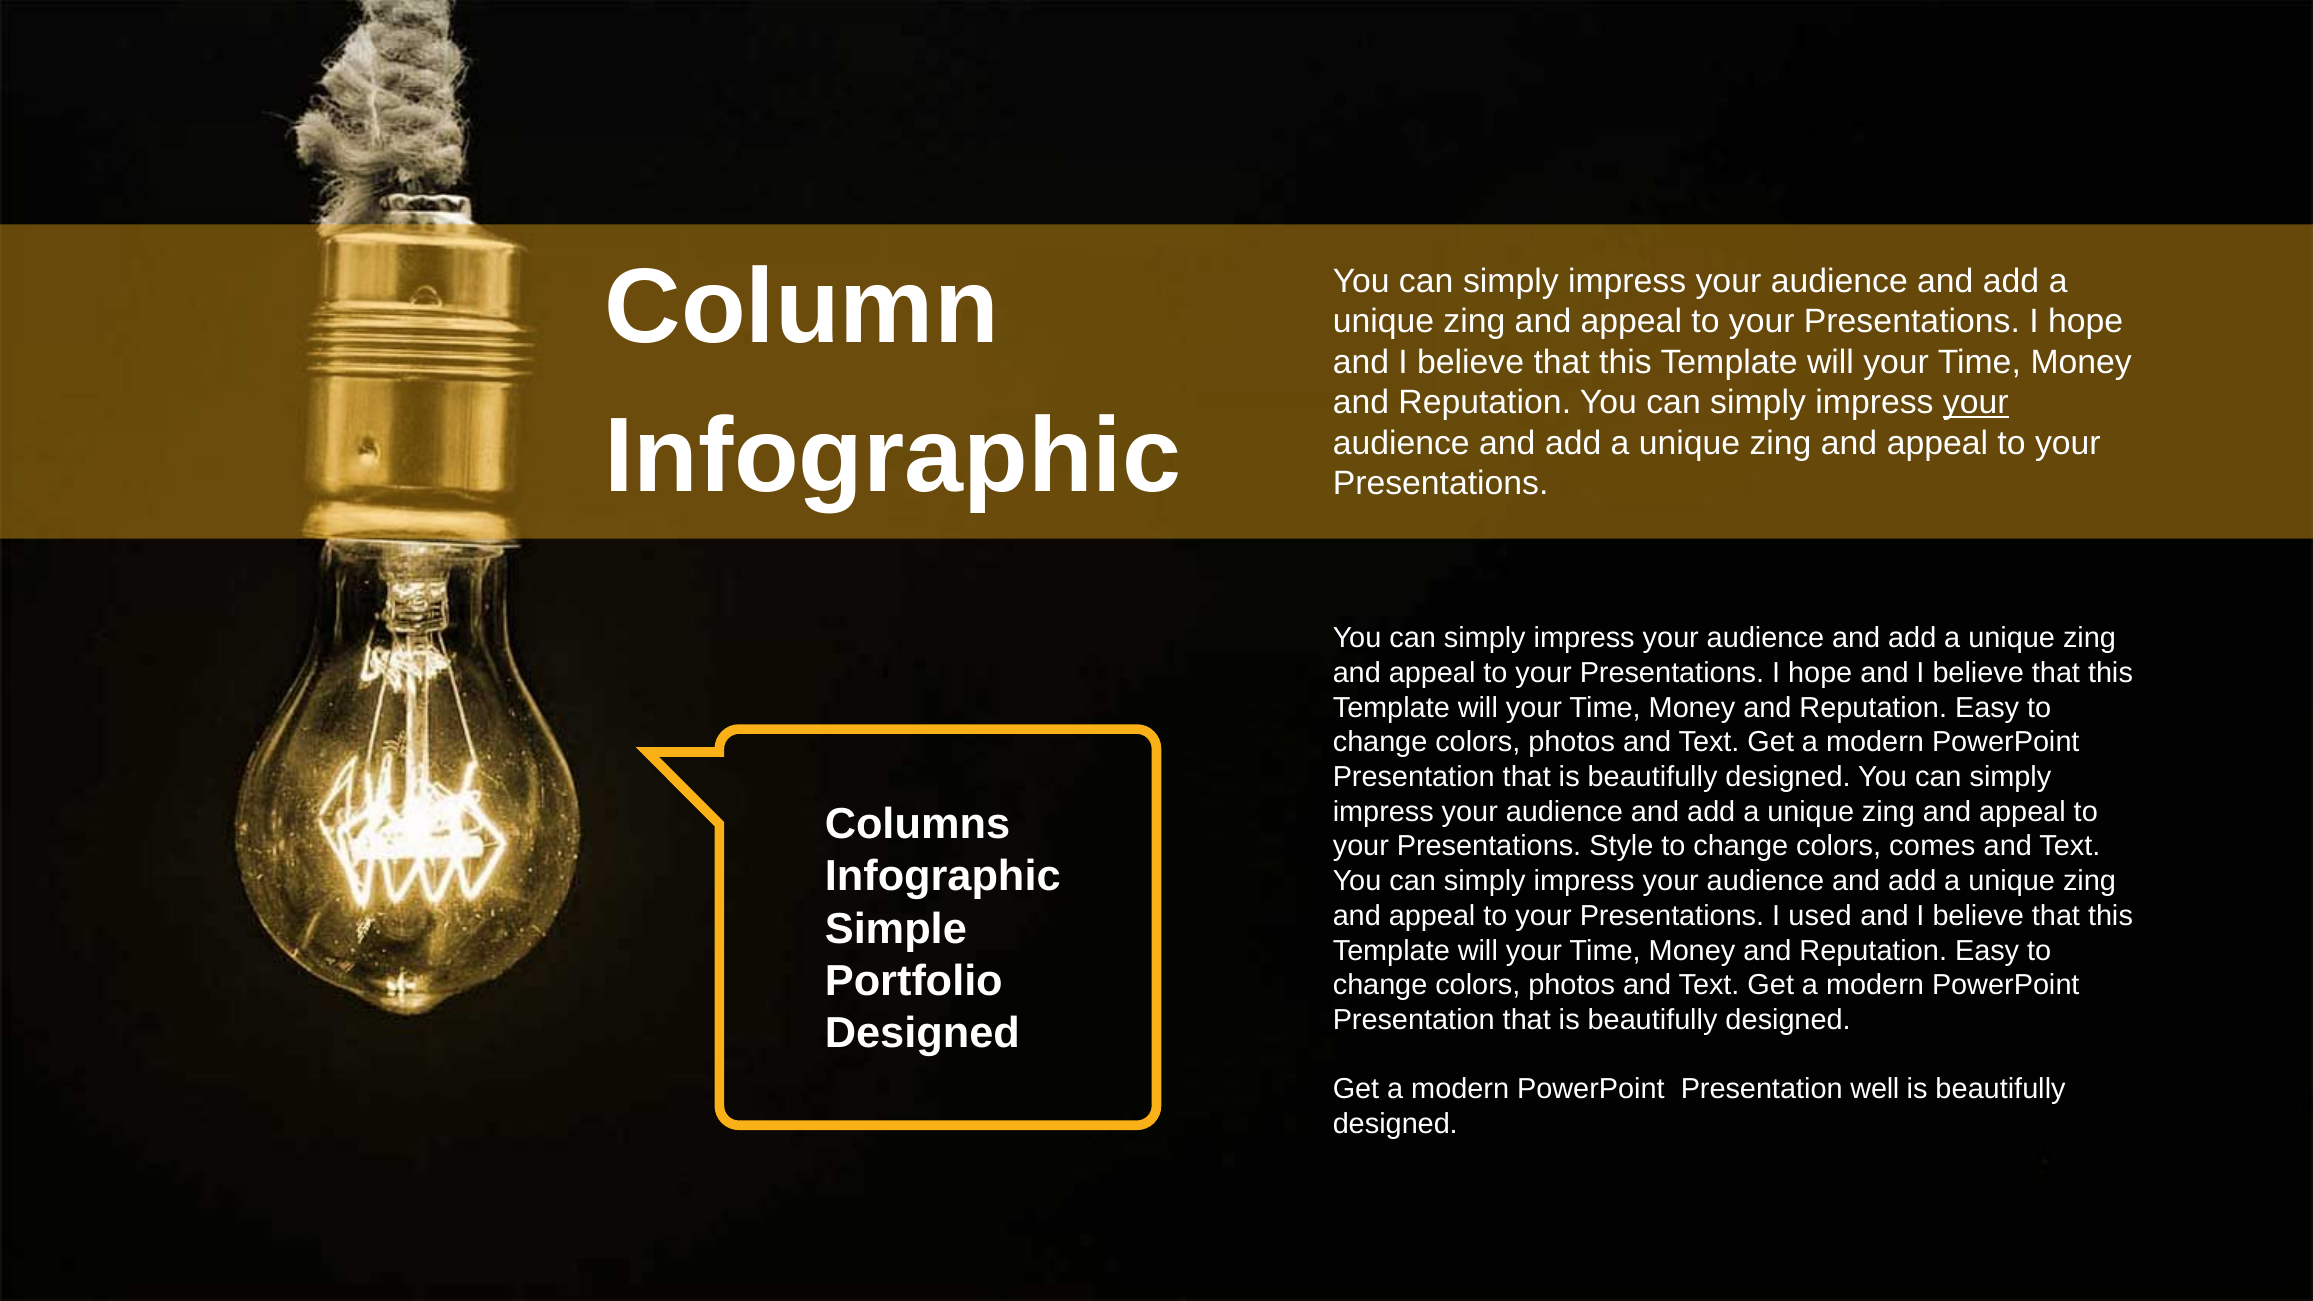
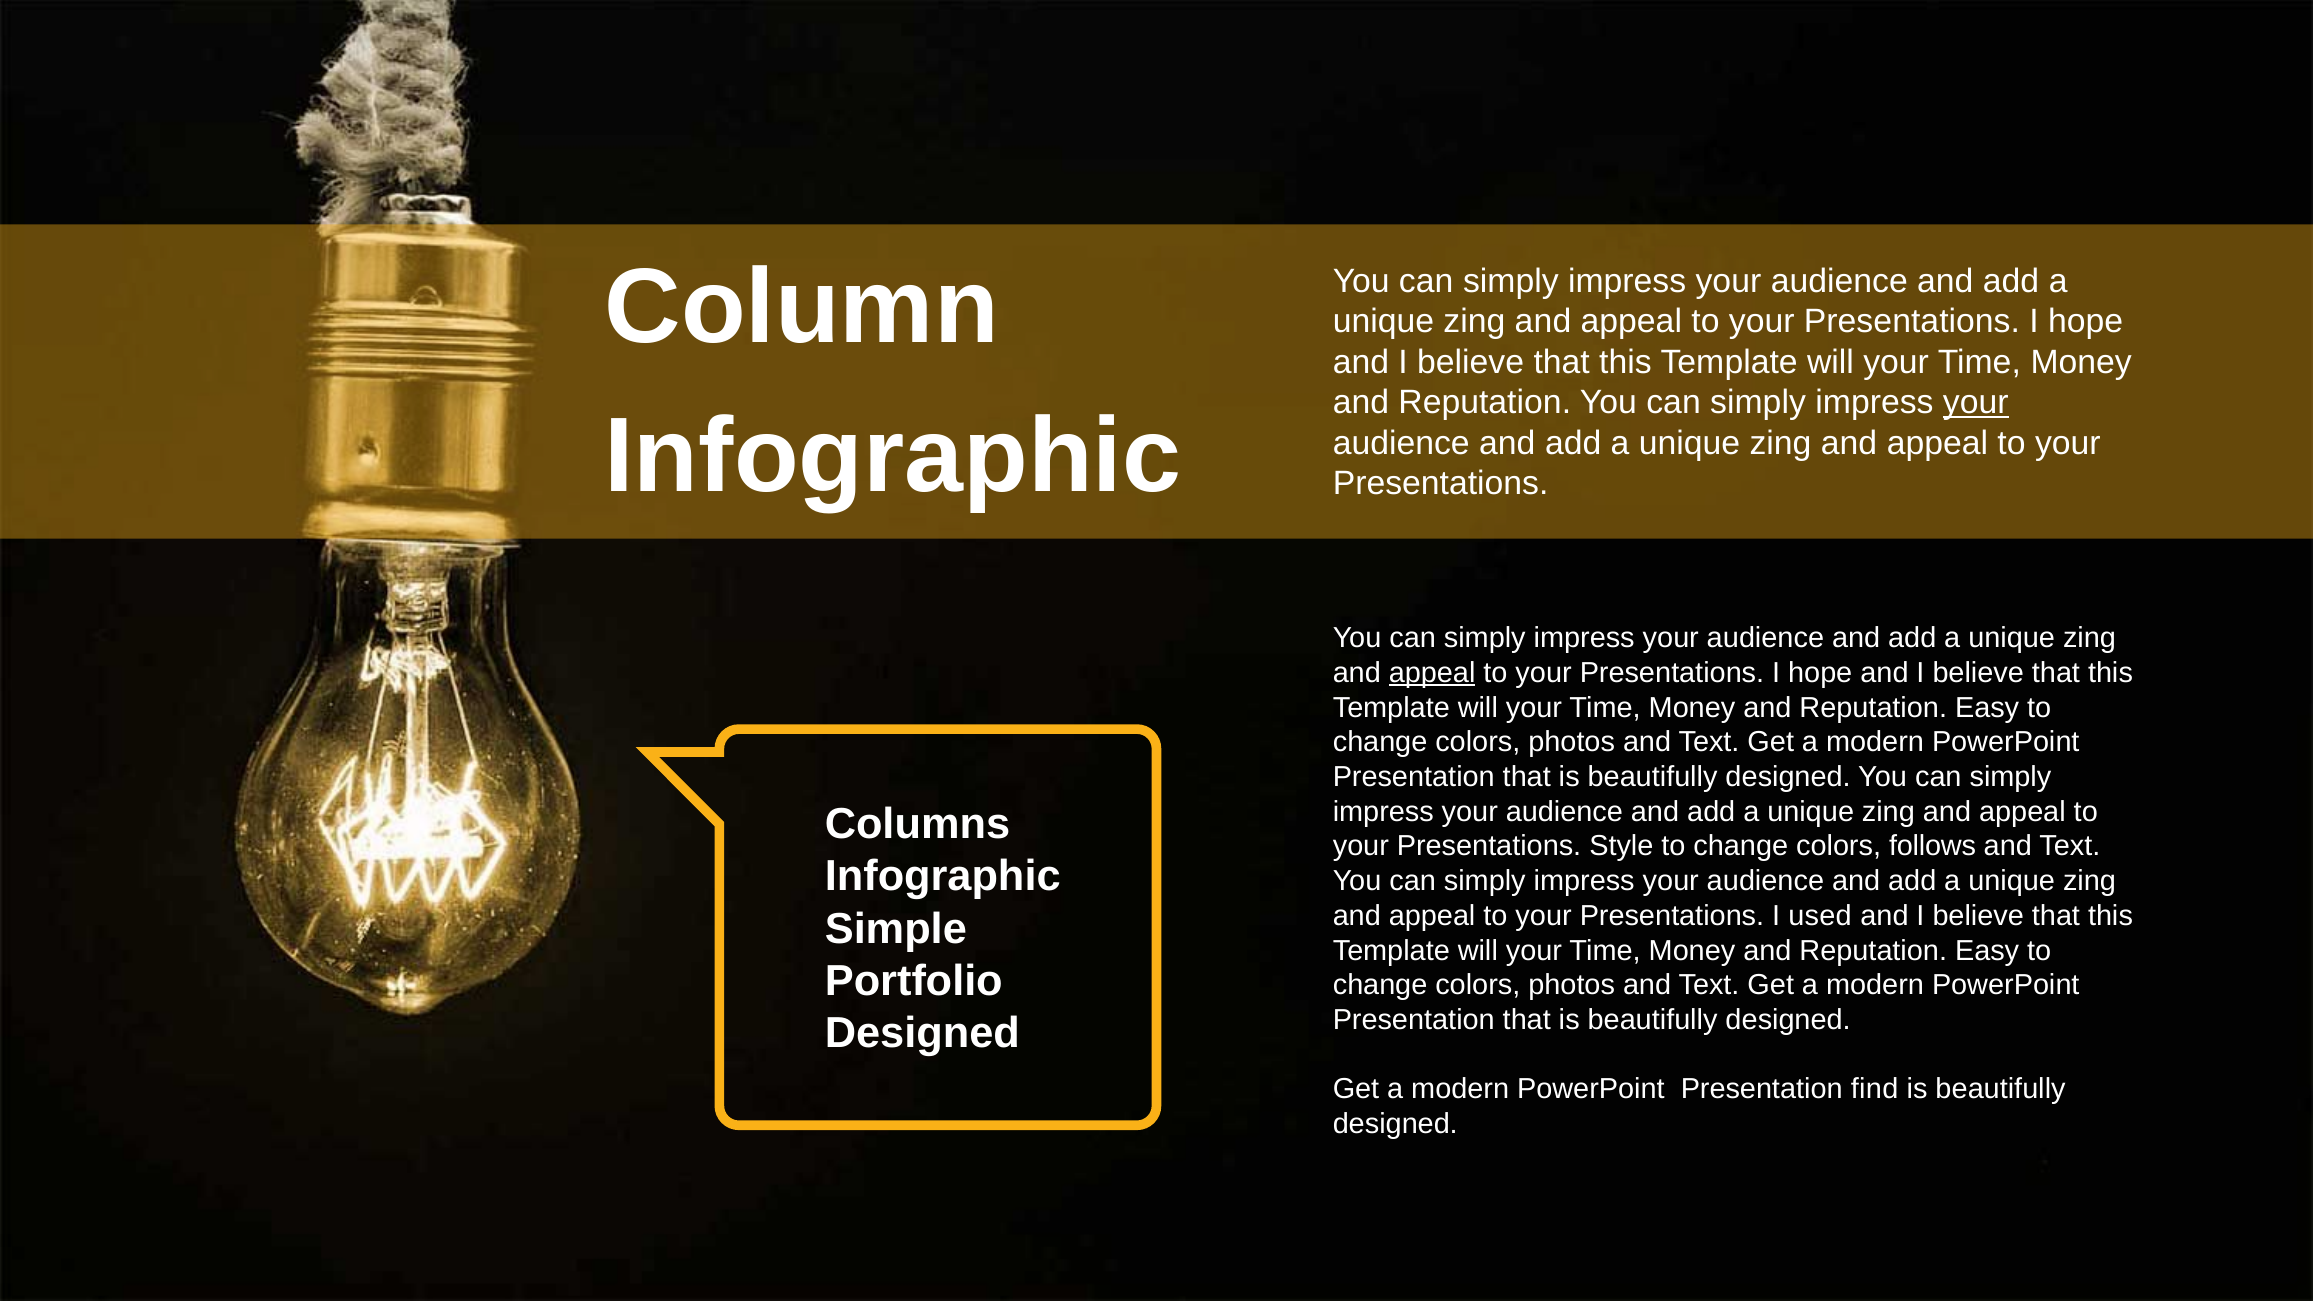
appeal at (1432, 673) underline: none -> present
comes: comes -> follows
well: well -> find
